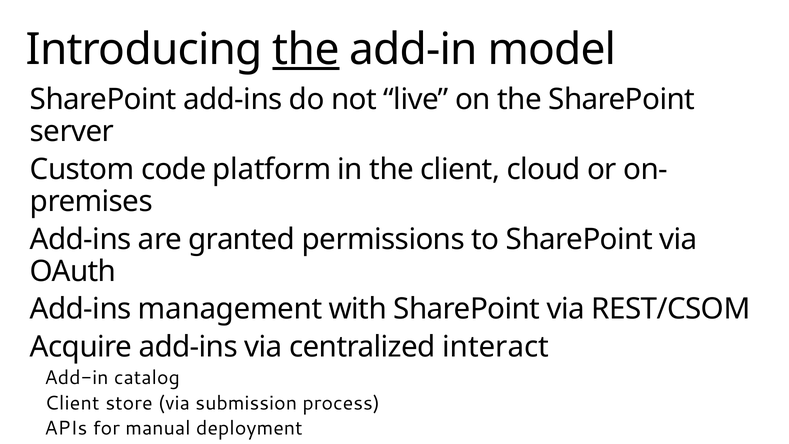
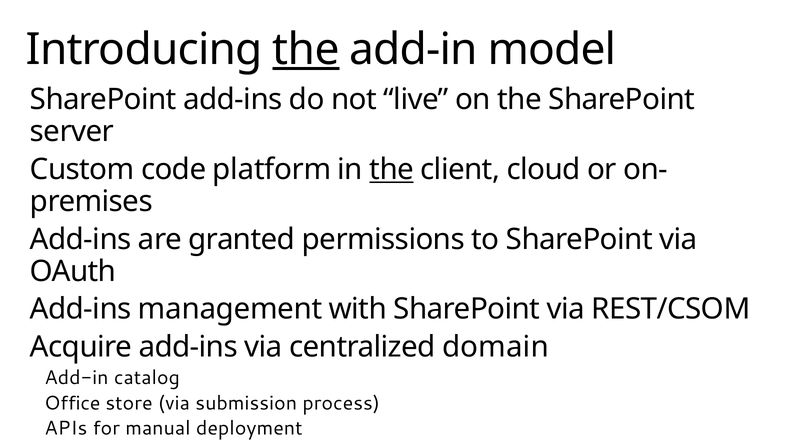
the at (392, 169) underline: none -> present
interact: interact -> domain
Client at (72, 403): Client -> Office
